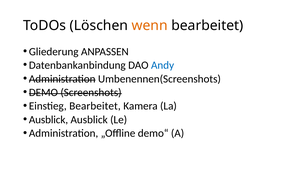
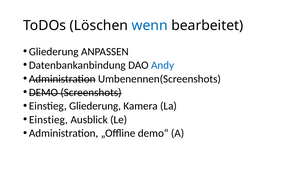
wenn colour: orange -> blue
Einstieg Bearbeitet: Bearbeitet -> Gliederung
Ausblick at (48, 120): Ausblick -> Einstieg
